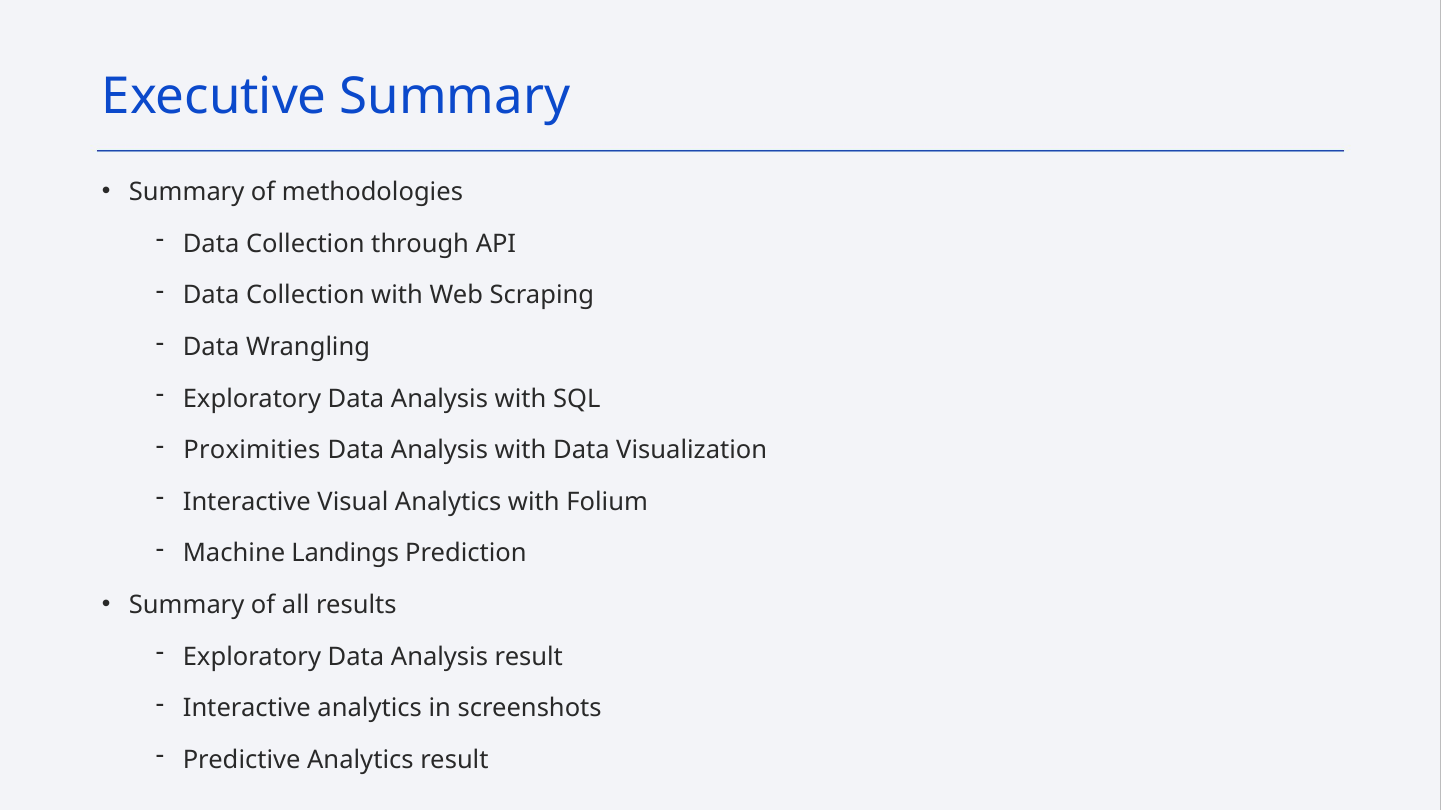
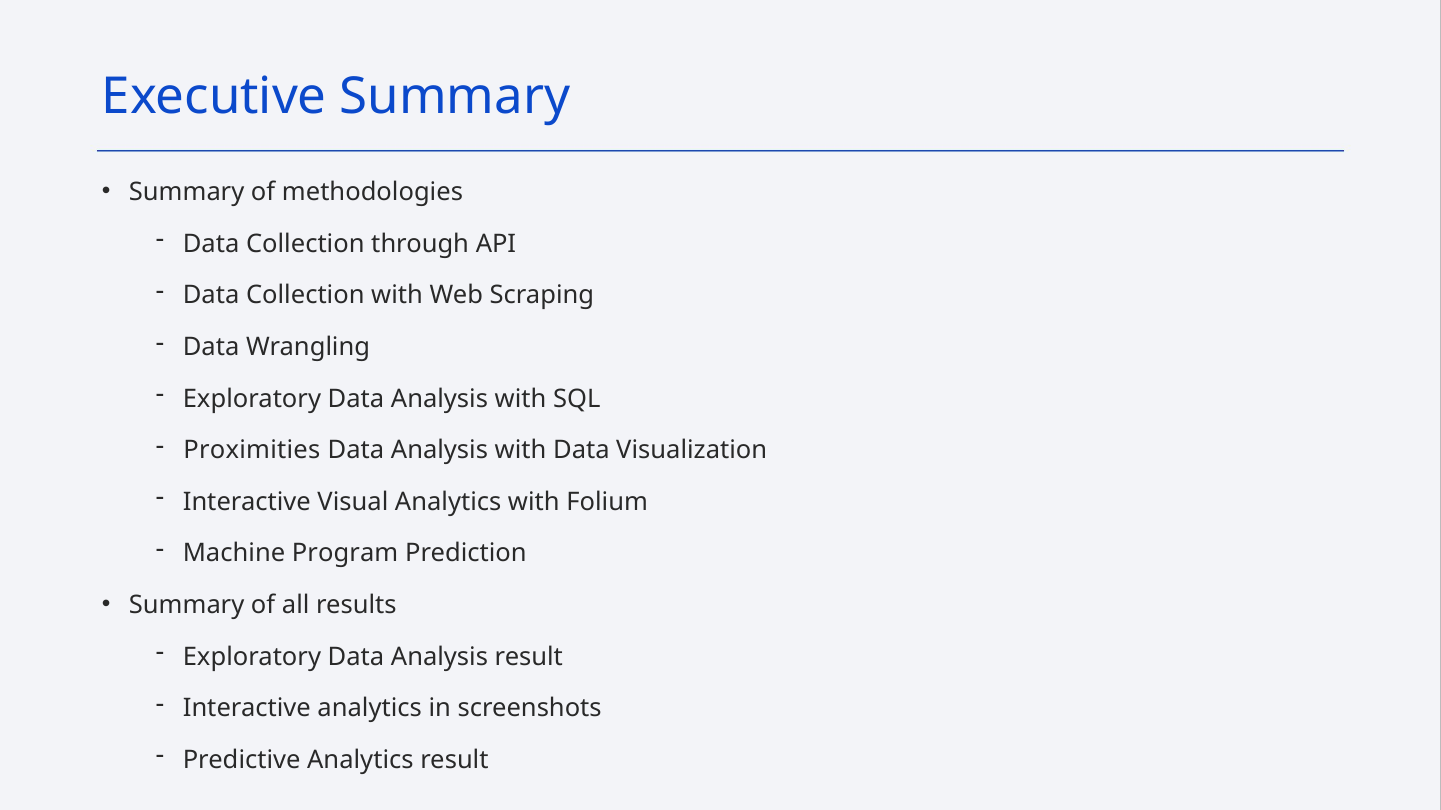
Landings: Landings -> Program
